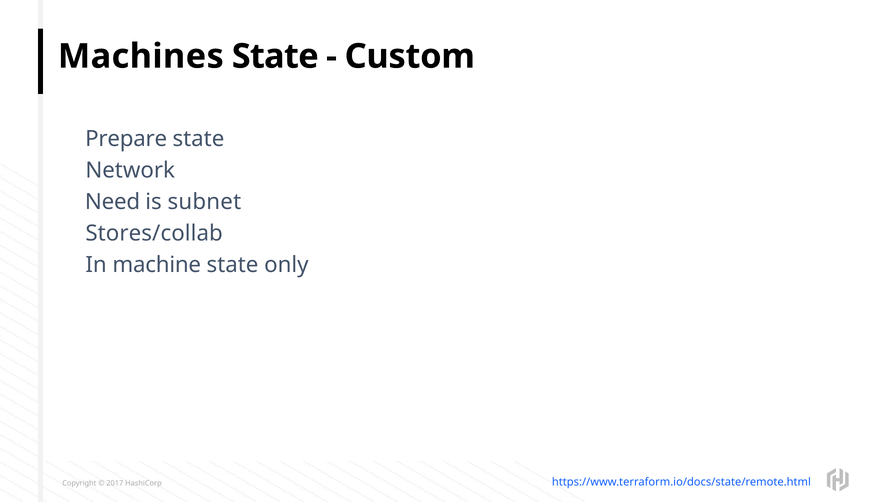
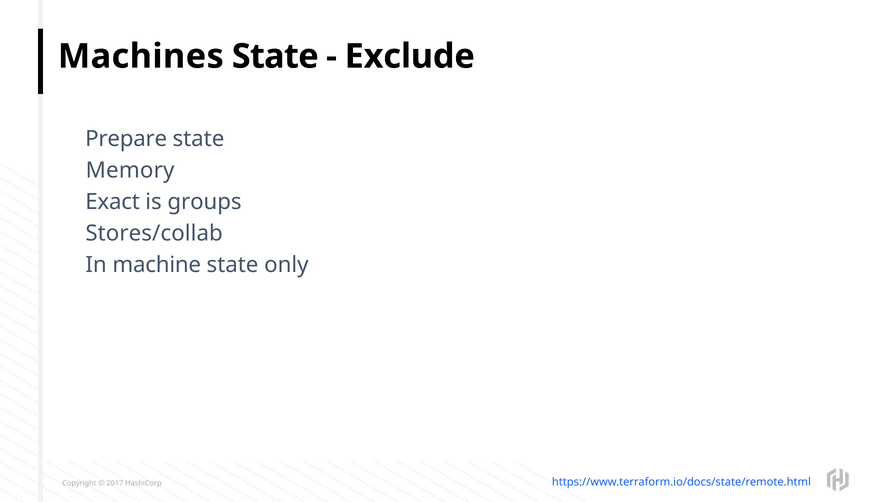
Custom: Custom -> Exclude
Network: Network -> Memory
Need: Need -> Exact
subnet: subnet -> groups
